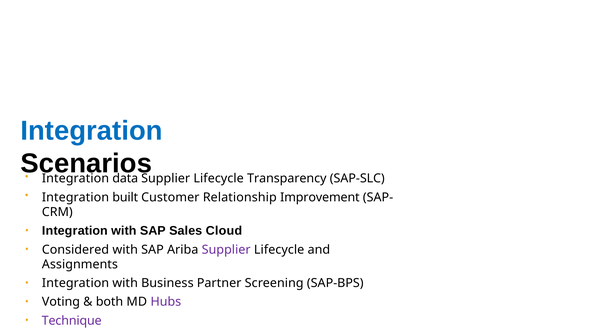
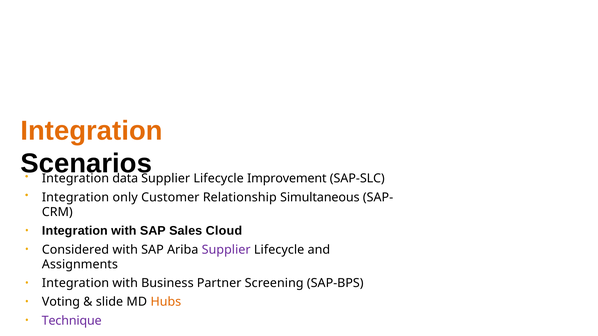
Integration at (92, 131) colour: blue -> orange
Transparency: Transparency -> Improvement
built: built -> only
Improvement: Improvement -> Simultaneous
both: both -> slide
Hubs colour: purple -> orange
